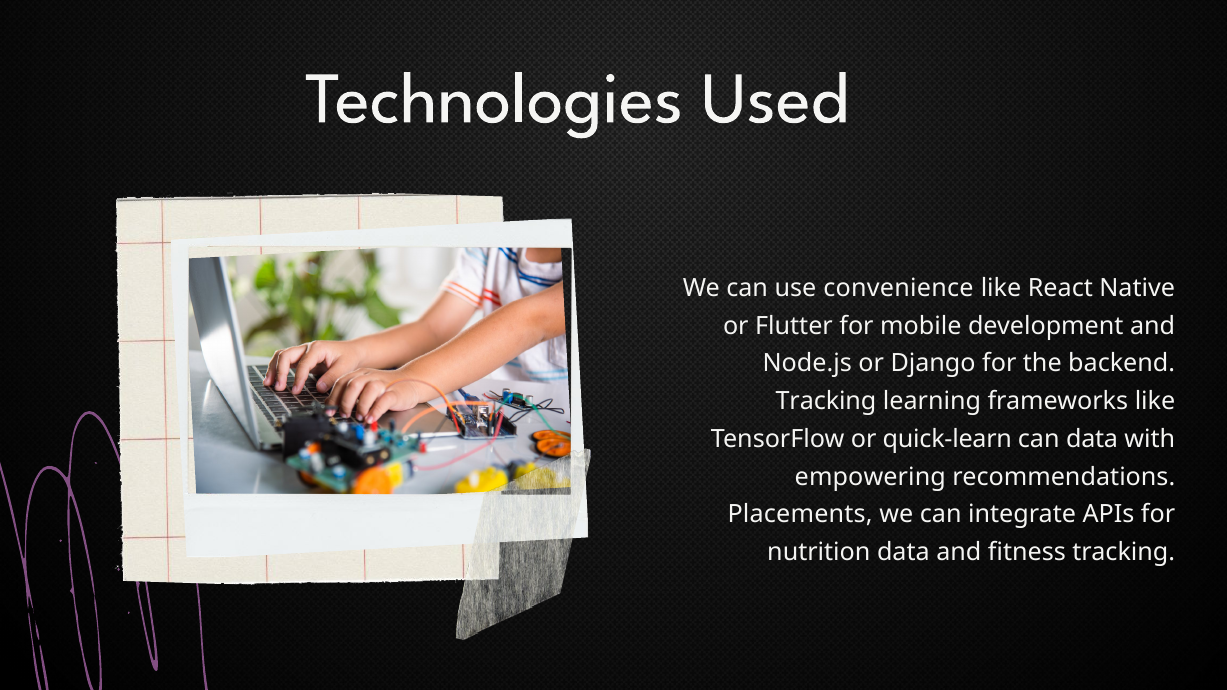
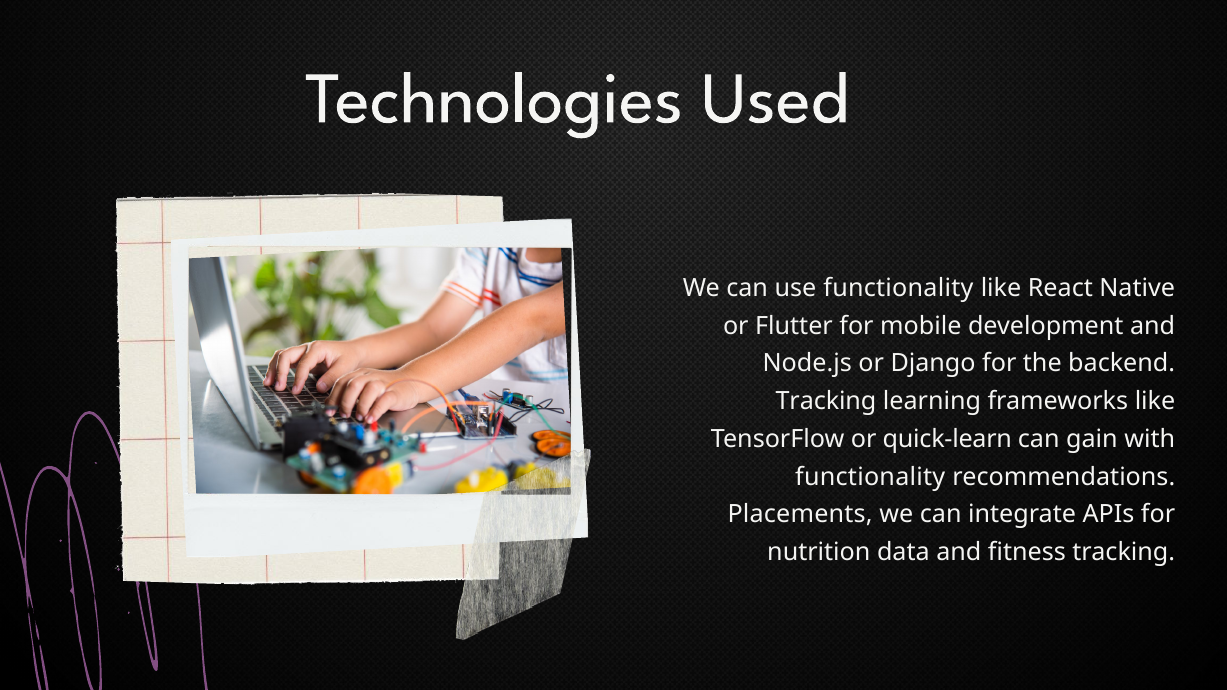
use convenience: convenience -> functionality
can data: data -> gain
empowering at (870, 477): empowering -> functionality
